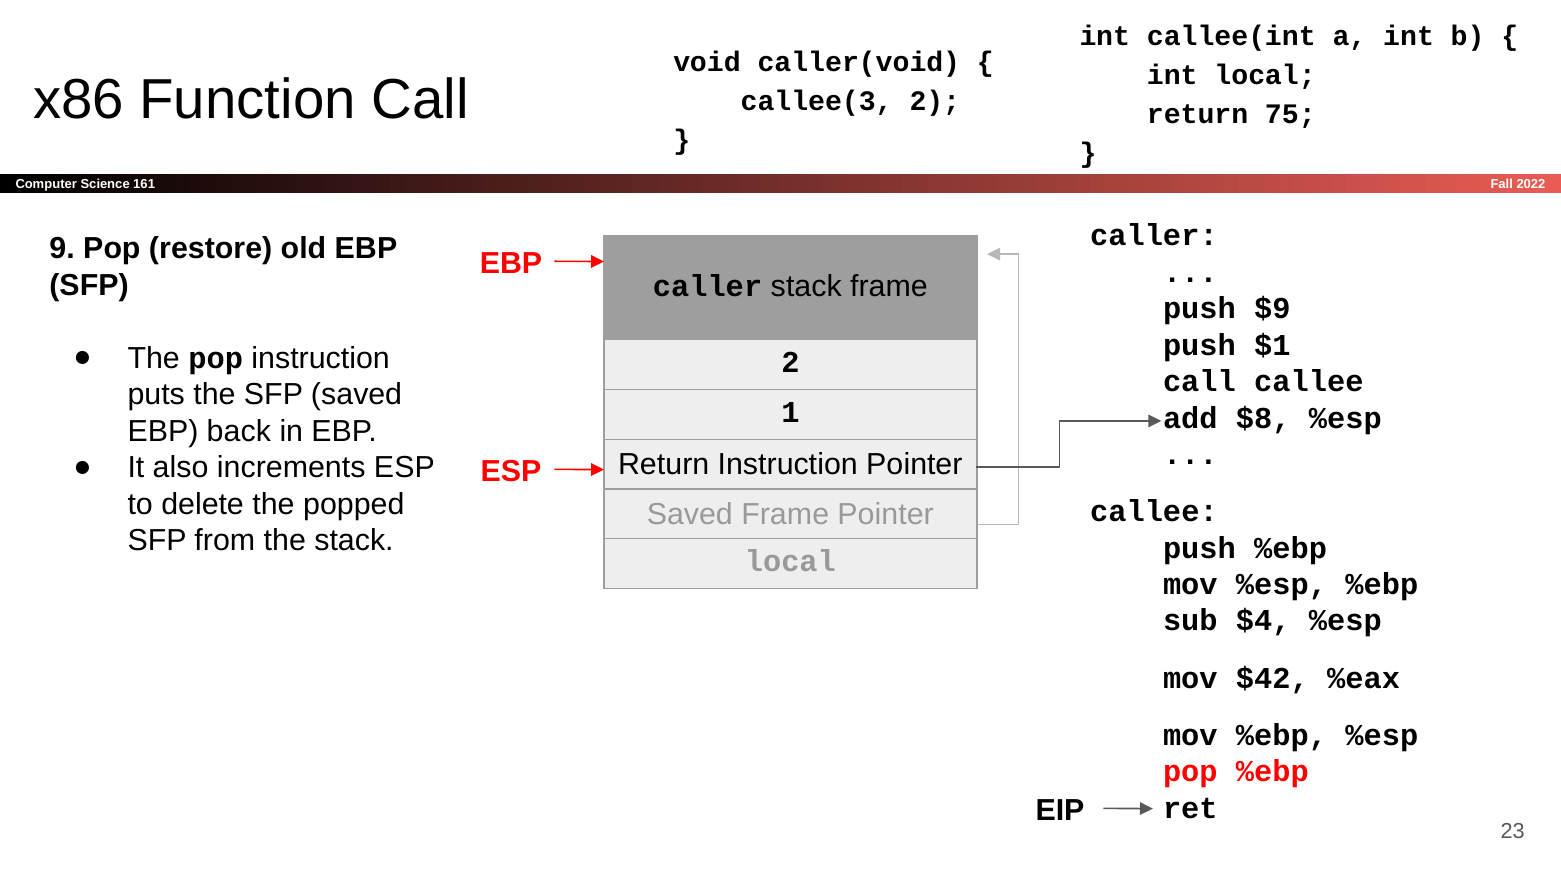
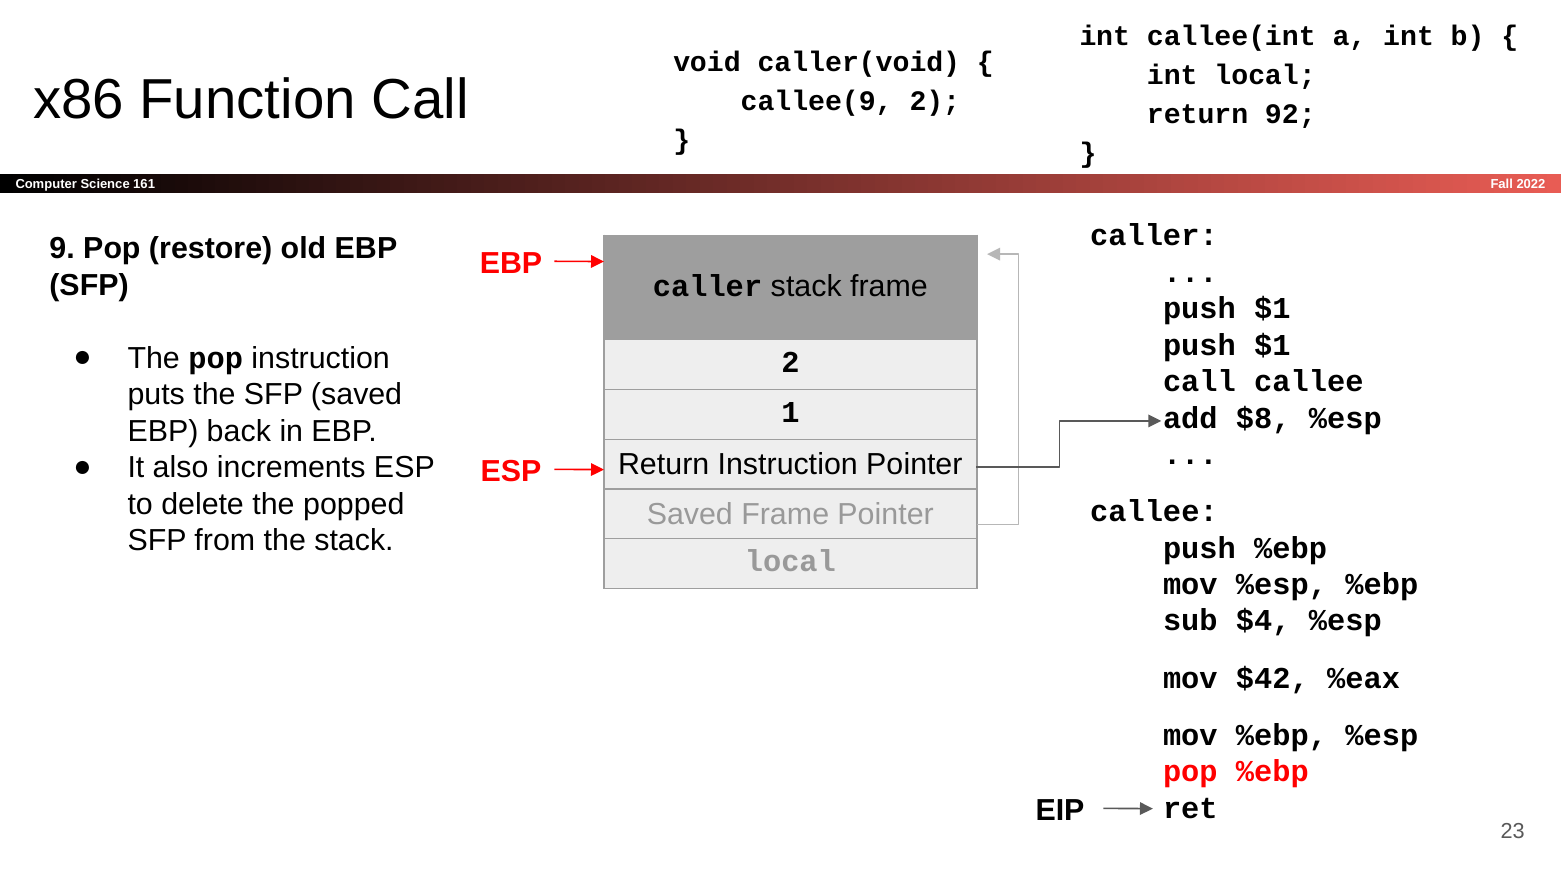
callee(3: callee(3 -> callee(9
75: 75 -> 92
$9 at (1272, 309): $9 -> $1
